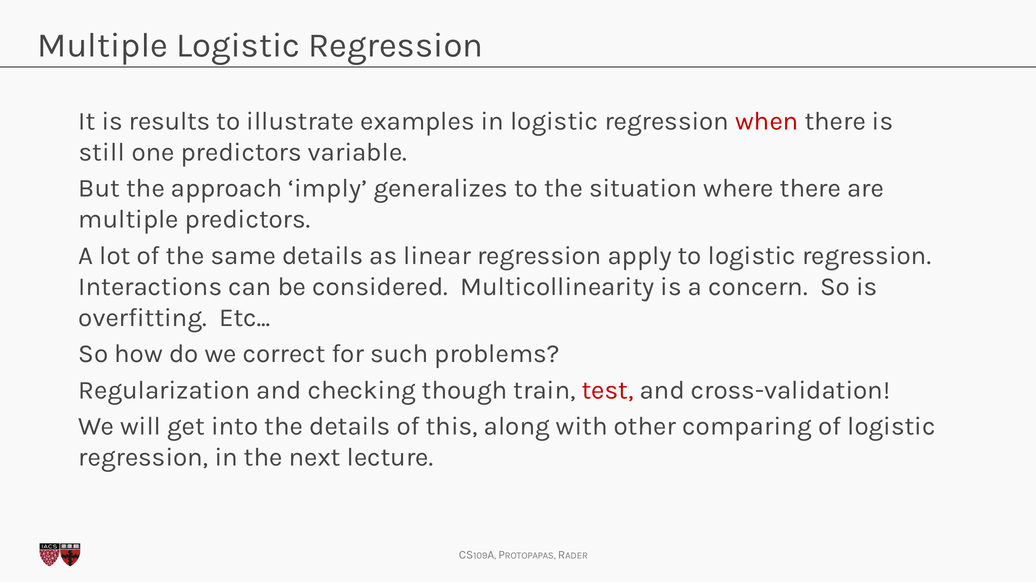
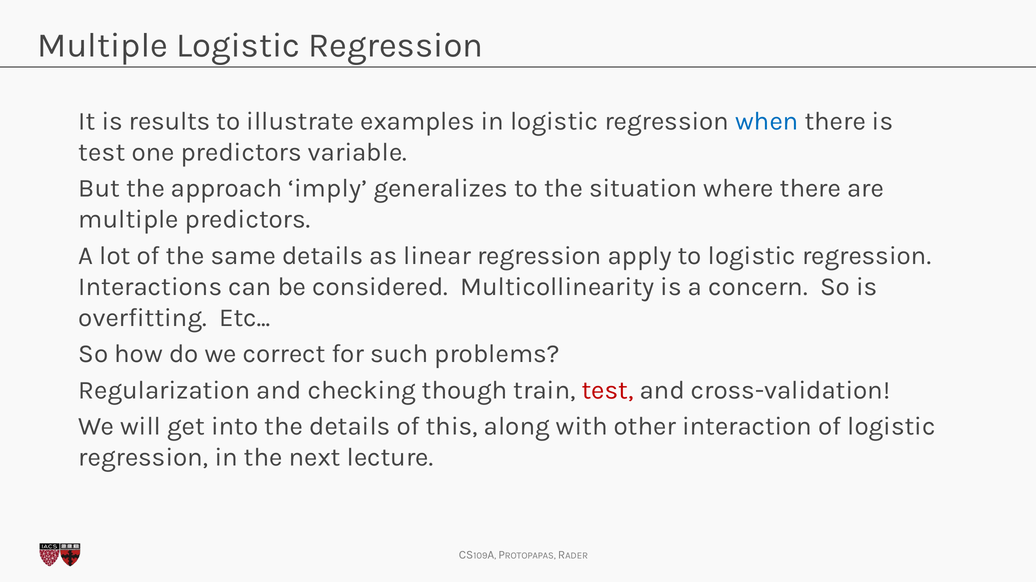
when colour: red -> blue
still at (102, 152): still -> test
comparing: comparing -> interaction
